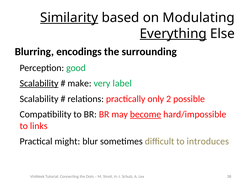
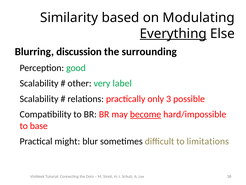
Similarity underline: present -> none
encodings: encodings -> discussion
Scalability at (39, 83) underline: present -> none
make: make -> other
2: 2 -> 3
links: links -> base
introduces: introduces -> limitations
